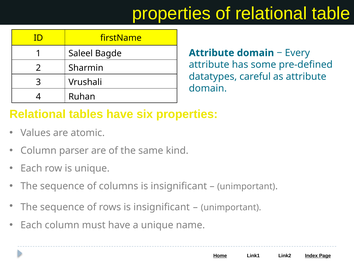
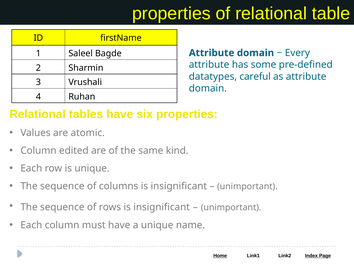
parser: parser -> edited
